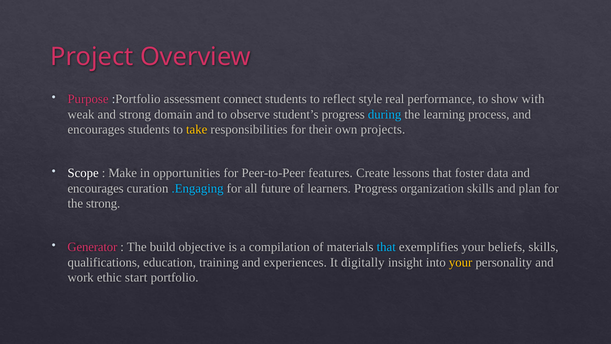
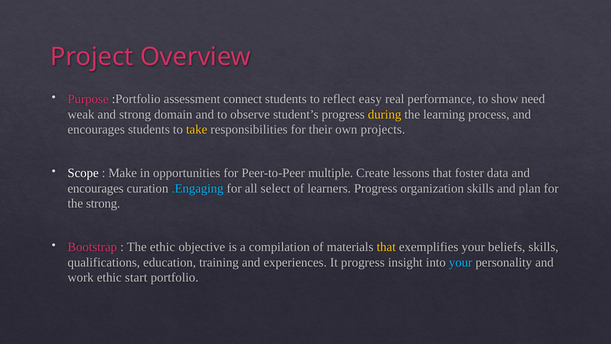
style: style -> easy
with: with -> need
during colour: light blue -> yellow
features: features -> multiple
future: future -> select
Generator: Generator -> Bootstrap
The build: build -> ethic
that at (386, 247) colour: light blue -> yellow
It digitally: digitally -> progress
your at (461, 262) colour: yellow -> light blue
